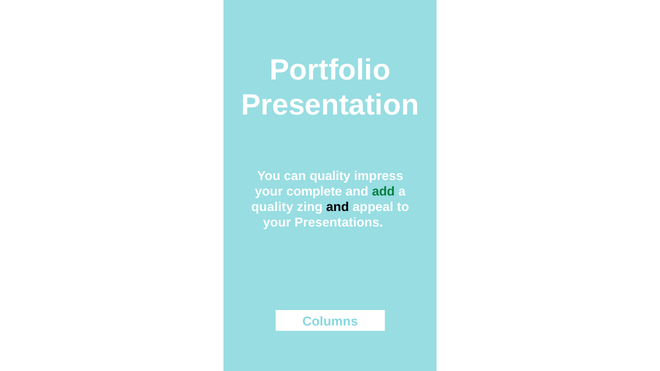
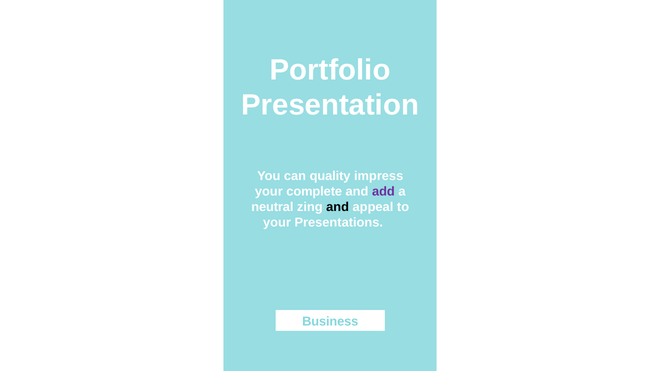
add colour: green -> purple
quality at (272, 207): quality -> neutral
Columns: Columns -> Business
